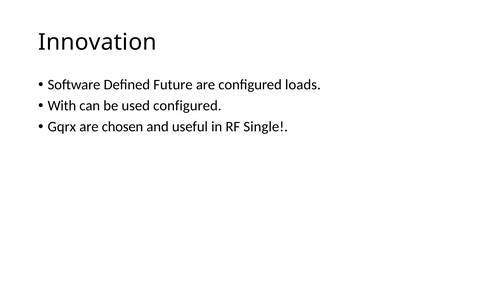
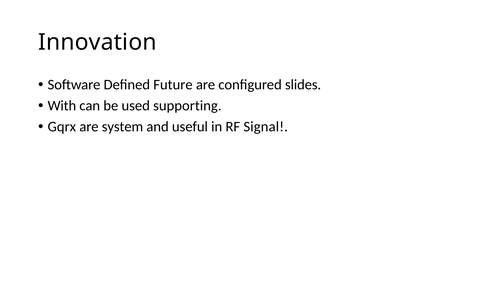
loads: loads -> slides
used configured: configured -> supporting
chosen: chosen -> system
Single: Single -> Signal
